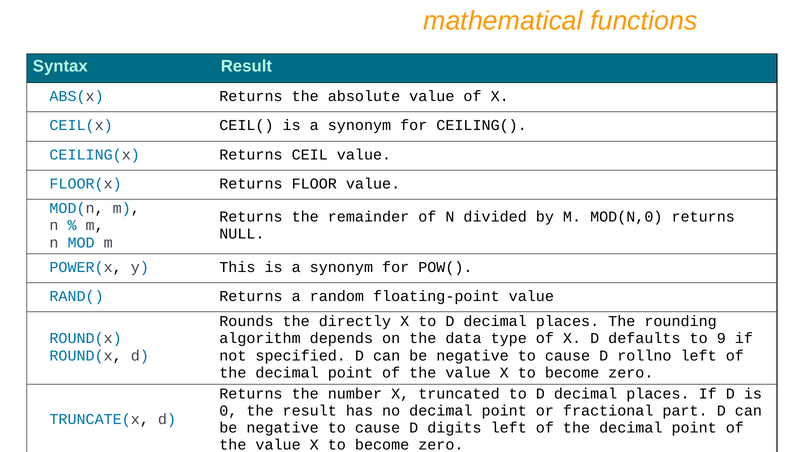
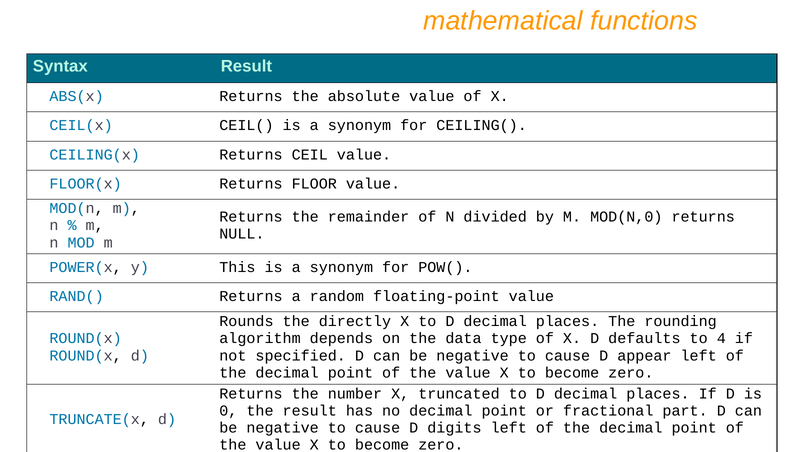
9: 9 -> 4
rollno: rollno -> appear
